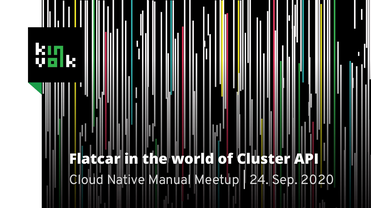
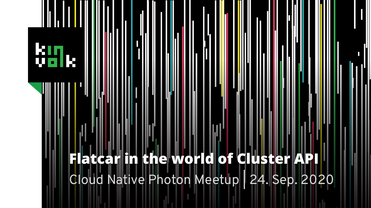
Manual: Manual -> Photon
